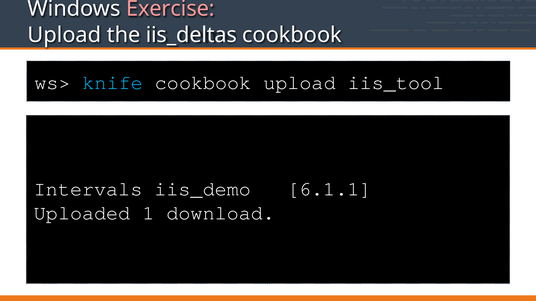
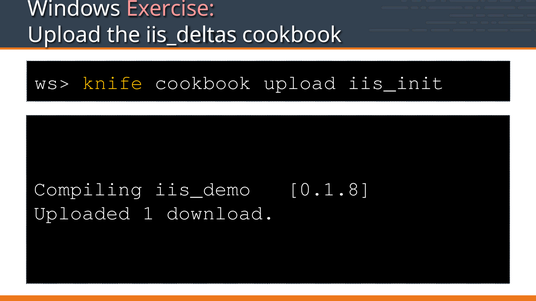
knife colour: light blue -> yellow
iis_tool: iis_tool -> iis_init
Intervals: Intervals -> Compiling
6.1.1: 6.1.1 -> 0.1.8
